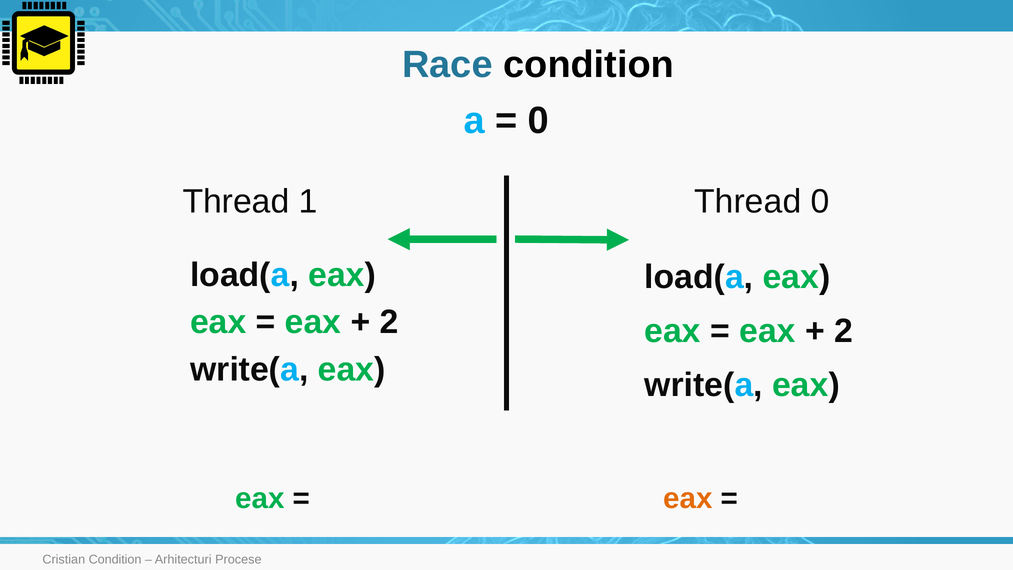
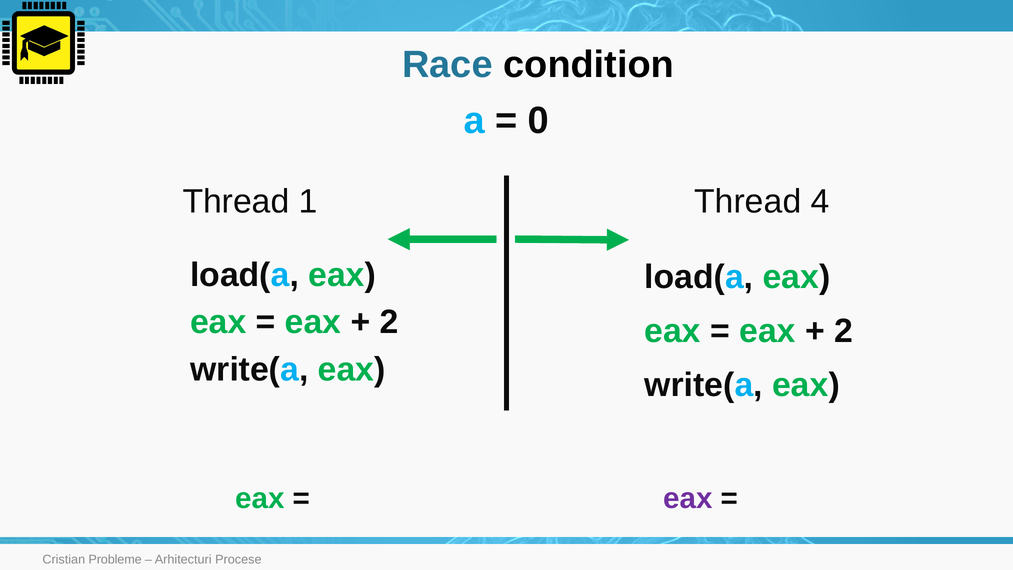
Thread 0: 0 -> 4
eax at (688, 498) colour: orange -> purple
Cristian Condition: Condition -> Probleme
